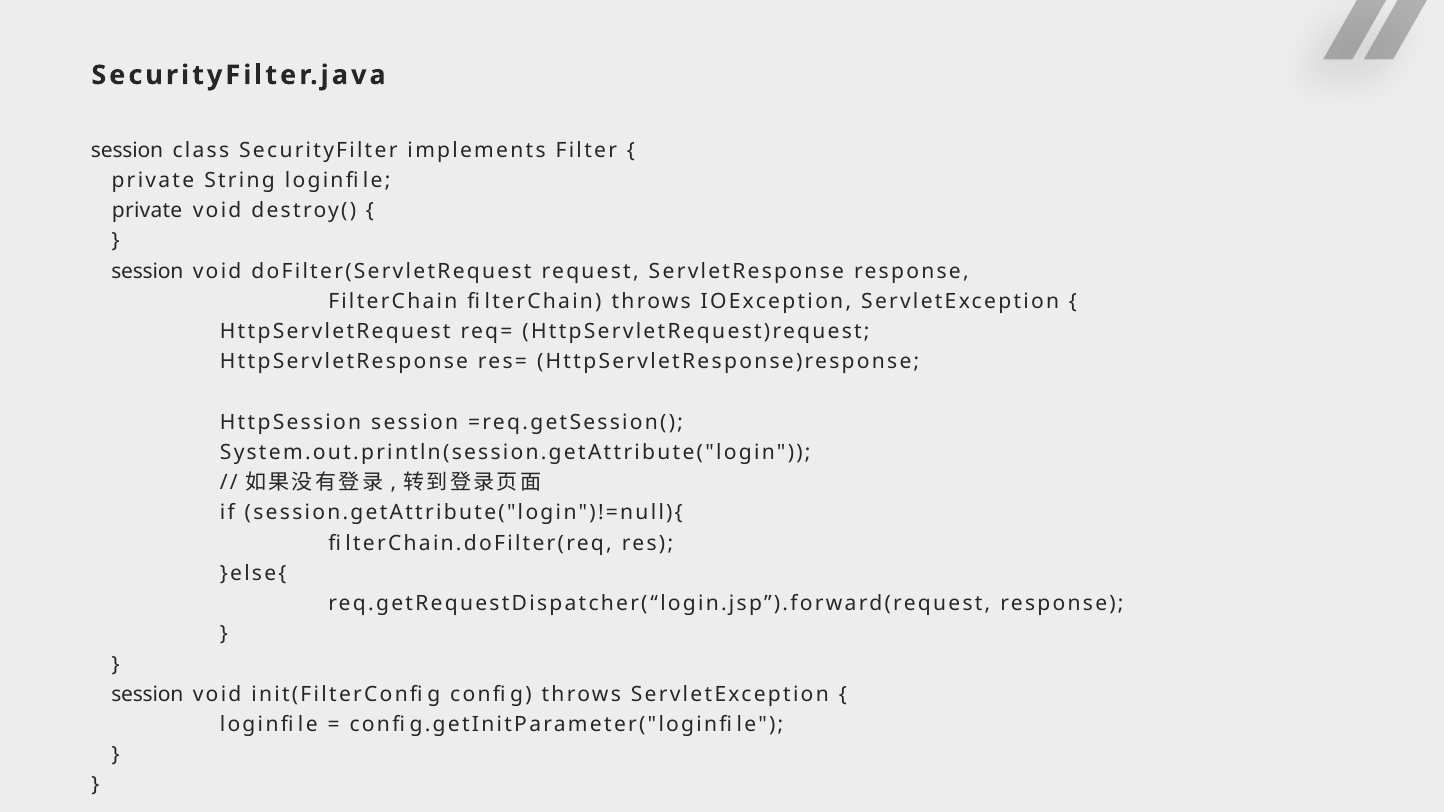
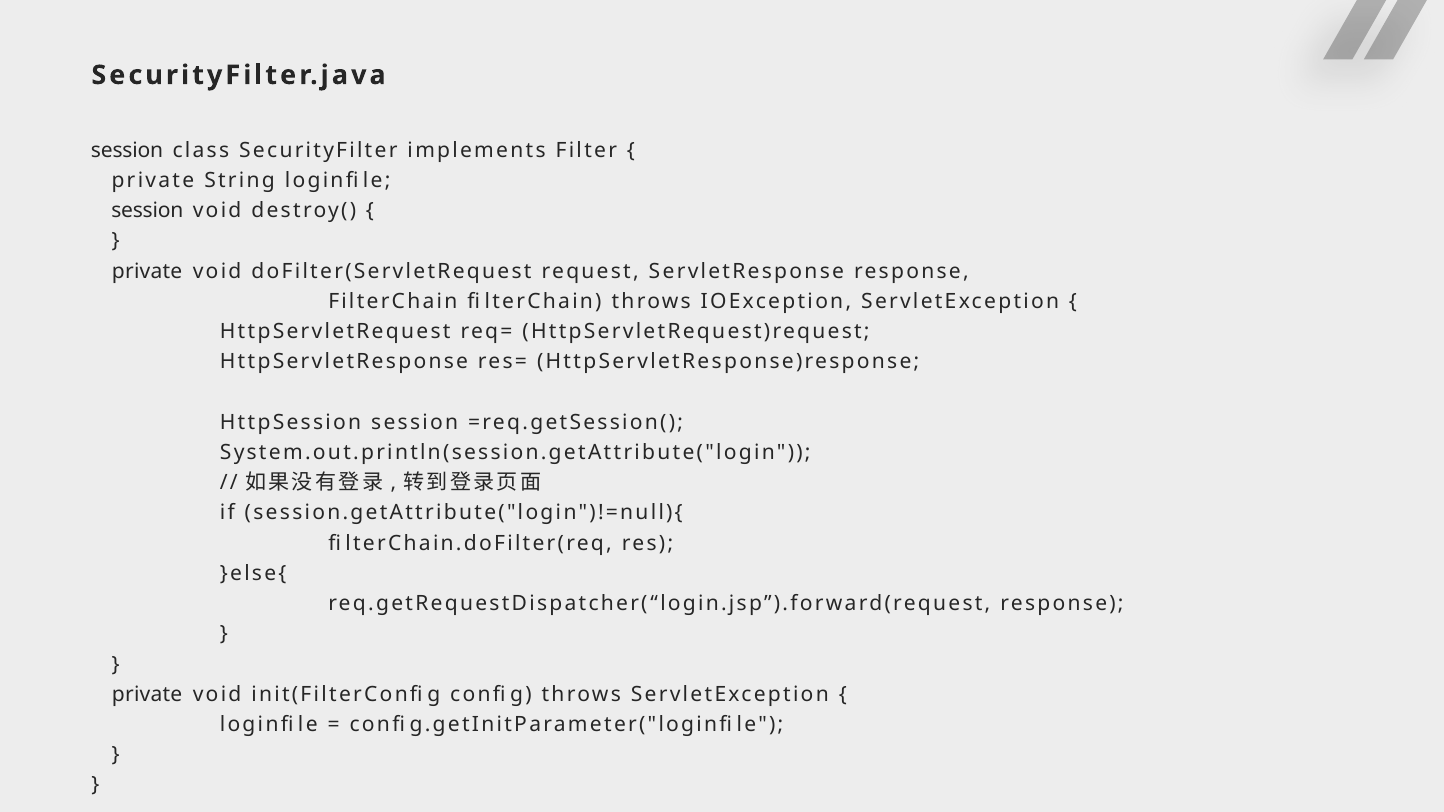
private at (147, 211): private -> session
session at (147, 271): session -> private
session at (147, 695): session -> private
